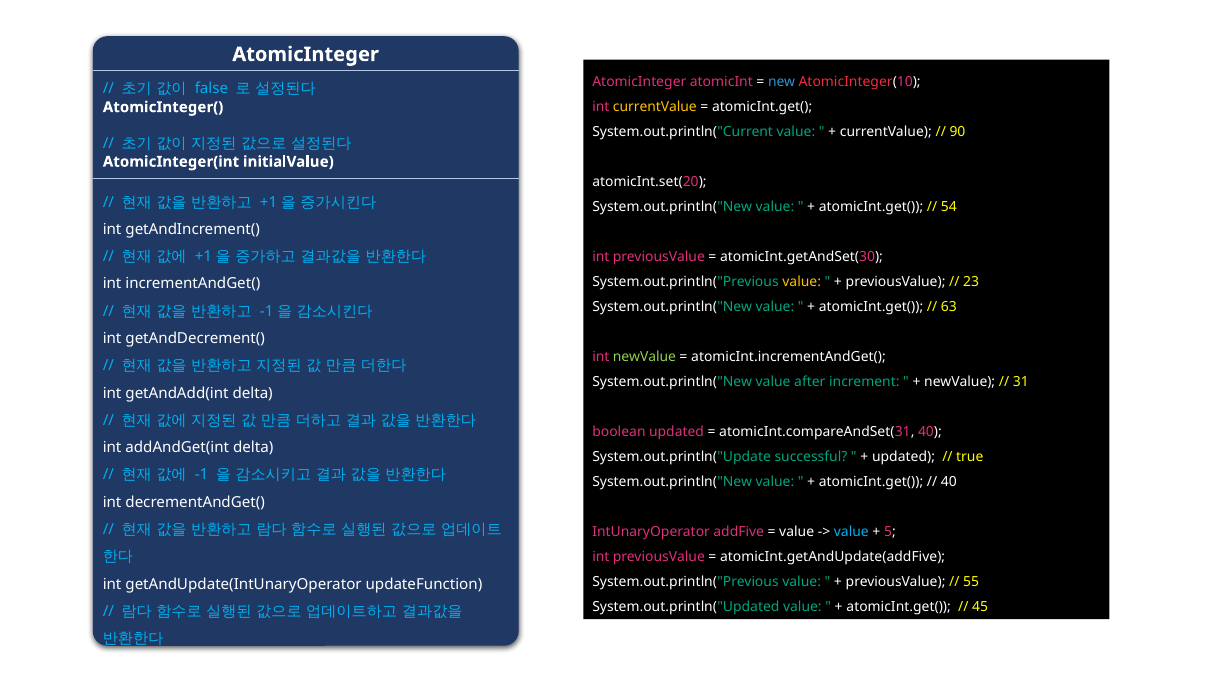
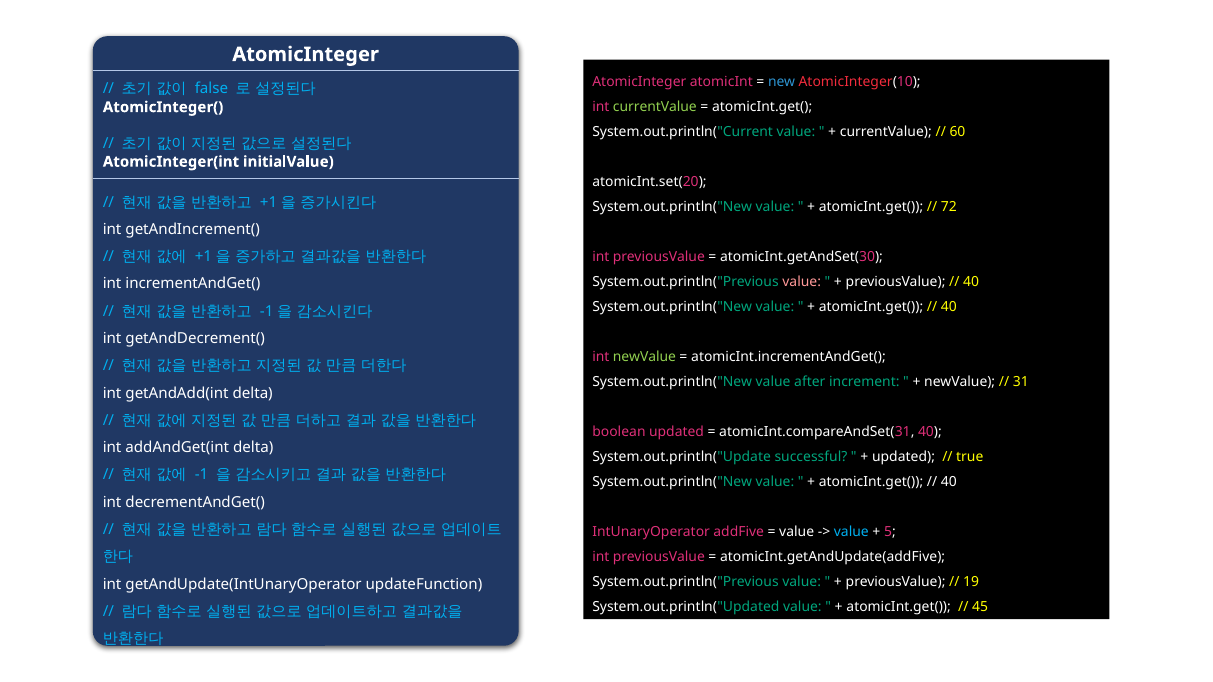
currentValue at (655, 107) colour: yellow -> light green
90: 90 -> 60
54: 54 -> 72
value at (802, 282) colour: yellow -> pink
23 at (971, 282): 23 -> 40
63 at (949, 307): 63 -> 40
55: 55 -> 19
